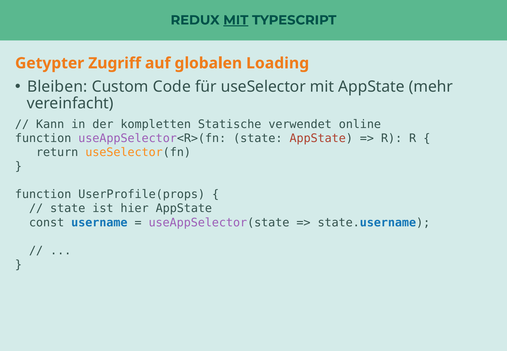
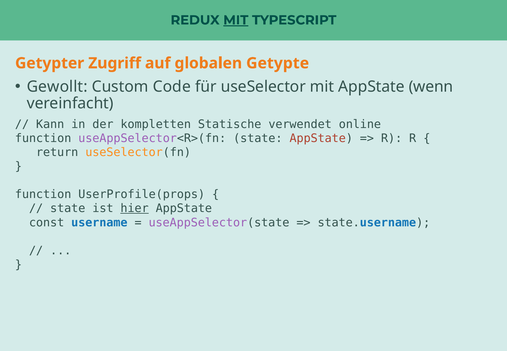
Loading: Loading -> Getypte
Bleiben: Bleiben -> Gewollt
mehr: mehr -> wenn
hier underline: none -> present
